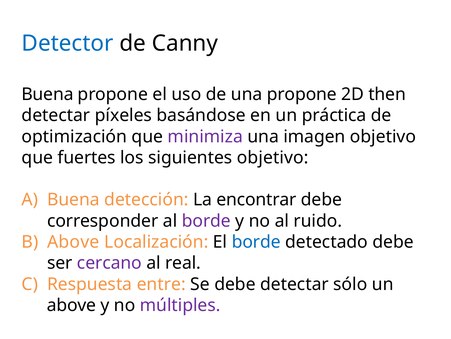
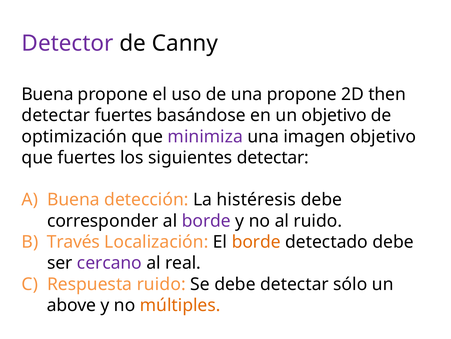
Detector colour: blue -> purple
detectar píxeles: píxeles -> fuertes
un práctica: práctica -> objetivo
siguientes objetivo: objetivo -> detectar
encontrar: encontrar -> histéresis
Above at (73, 242): Above -> Través
borde at (256, 242) colour: blue -> orange
Respuesta entre: entre -> ruido
múltiples colour: purple -> orange
